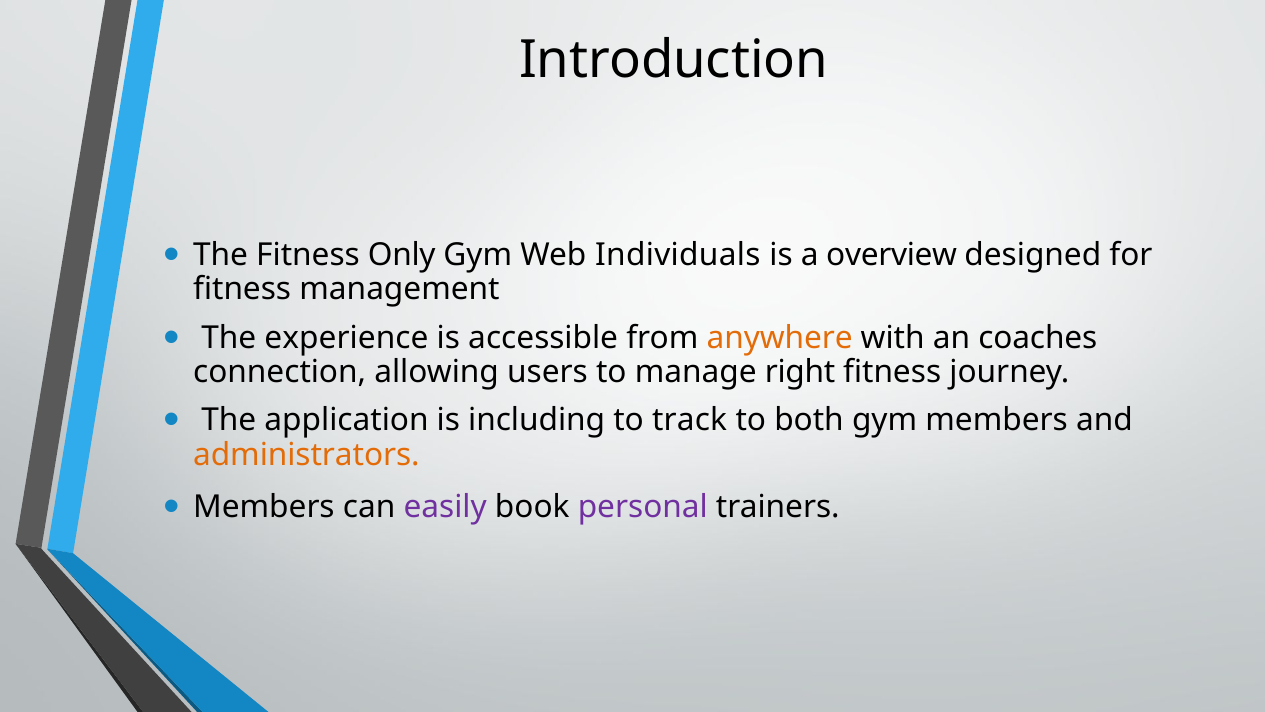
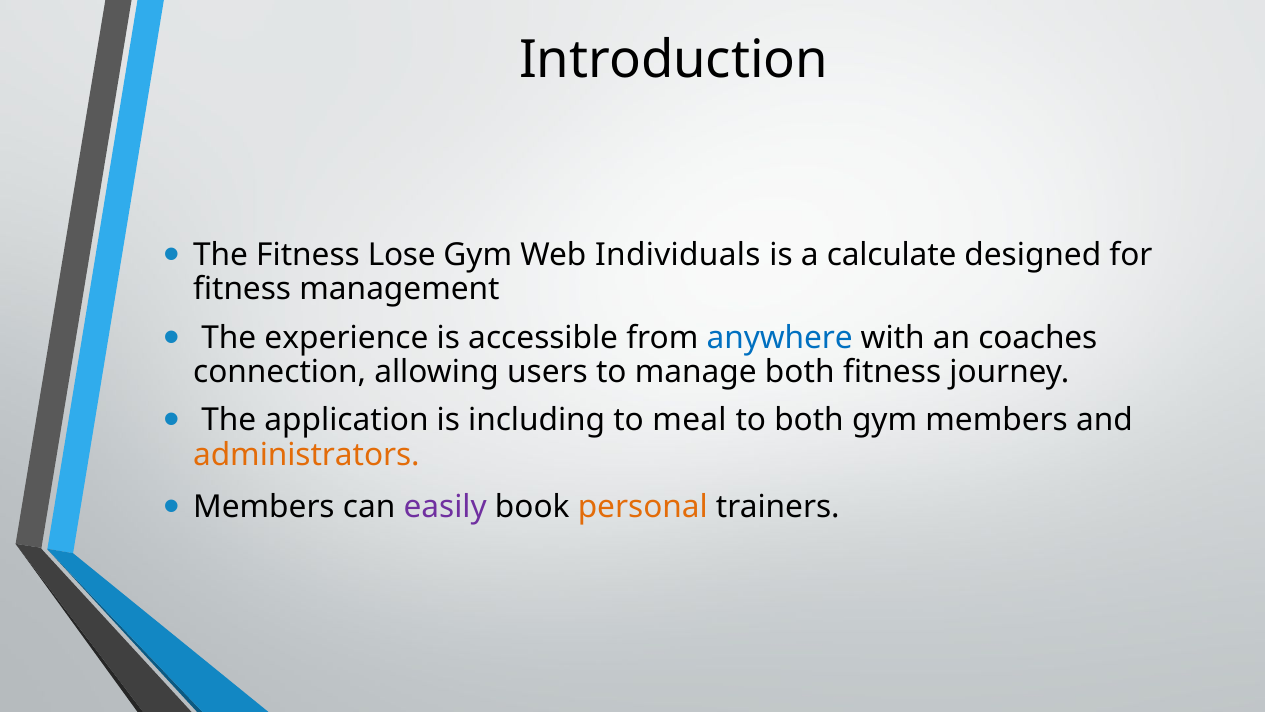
Only: Only -> Lose
overview: overview -> calculate
anywhere colour: orange -> blue
manage right: right -> both
track: track -> meal
personal colour: purple -> orange
